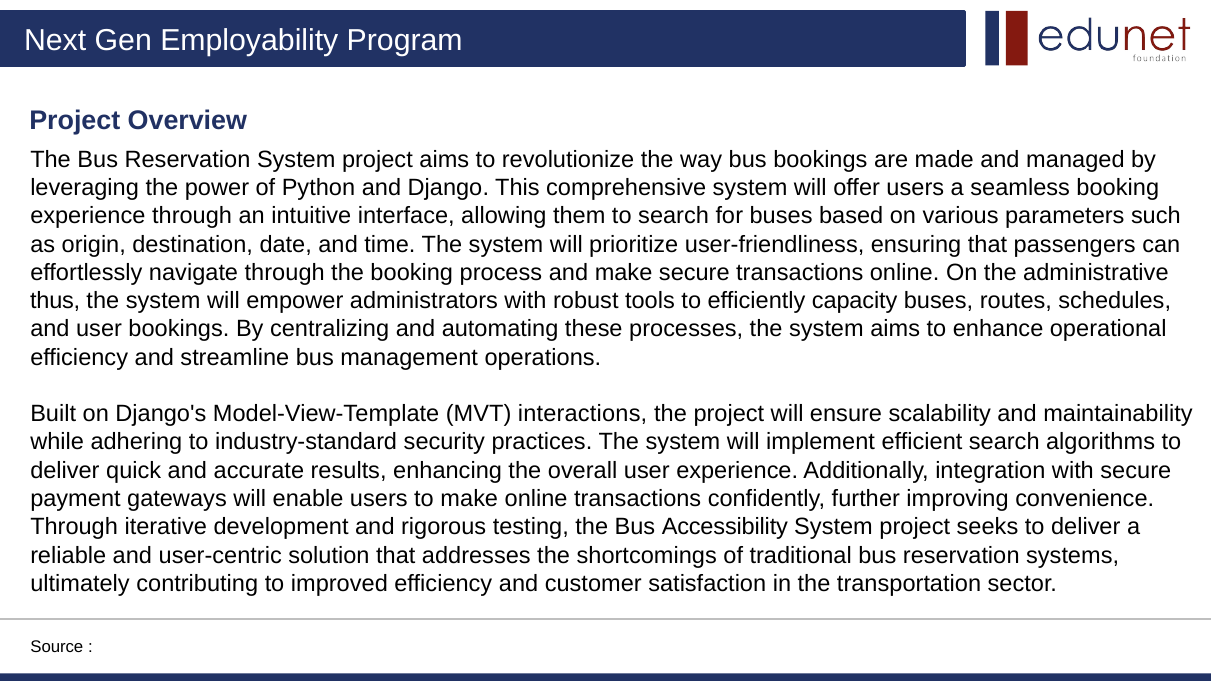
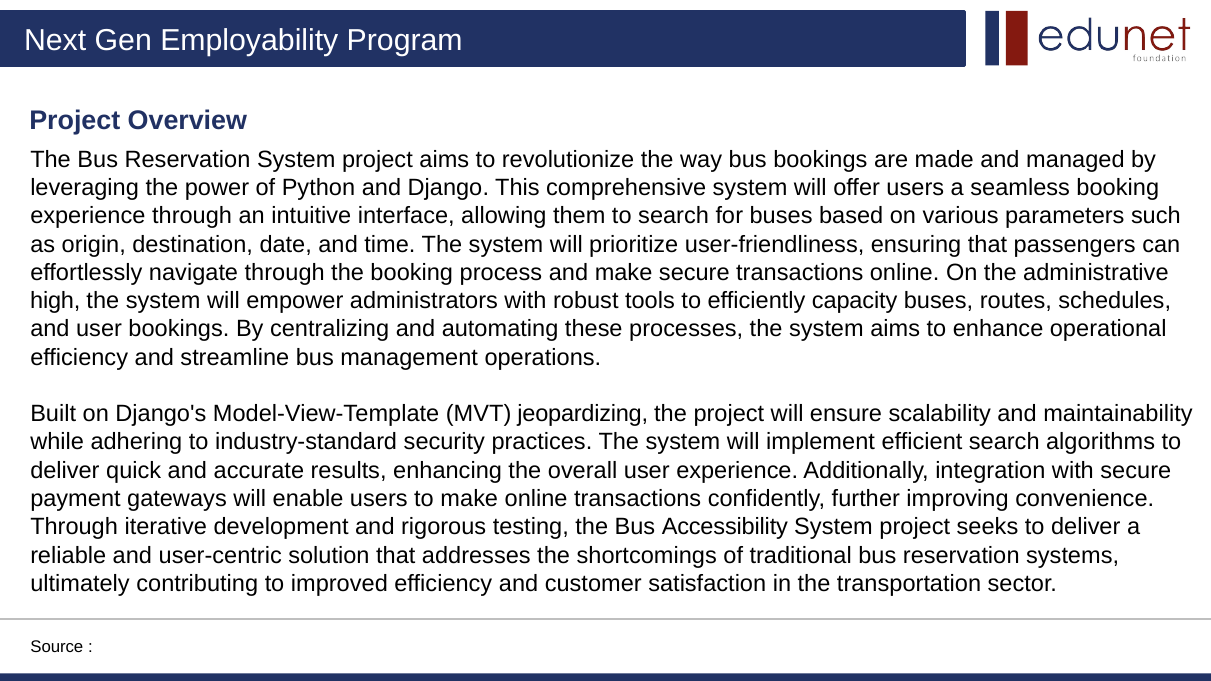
thus: thus -> high
interactions: interactions -> jeopardizing
